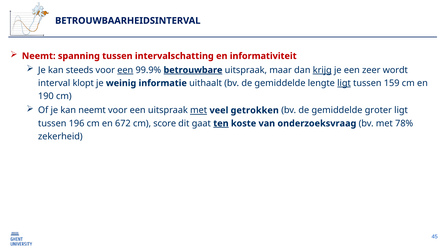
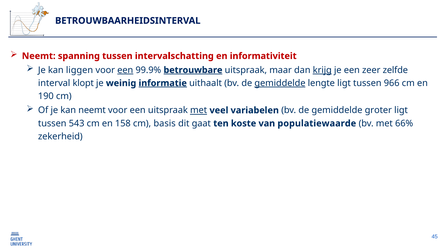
steeds: steeds -> liggen
wordt: wordt -> zelfde
informatie underline: none -> present
gemiddelde at (280, 83) underline: none -> present
ligt at (344, 83) underline: present -> none
159: 159 -> 966
getrokken: getrokken -> variabelen
196: 196 -> 543
672: 672 -> 158
score: score -> basis
ten underline: present -> none
onderzoeksvraag: onderzoeksvraag -> populatiewaarde
78%: 78% -> 66%
